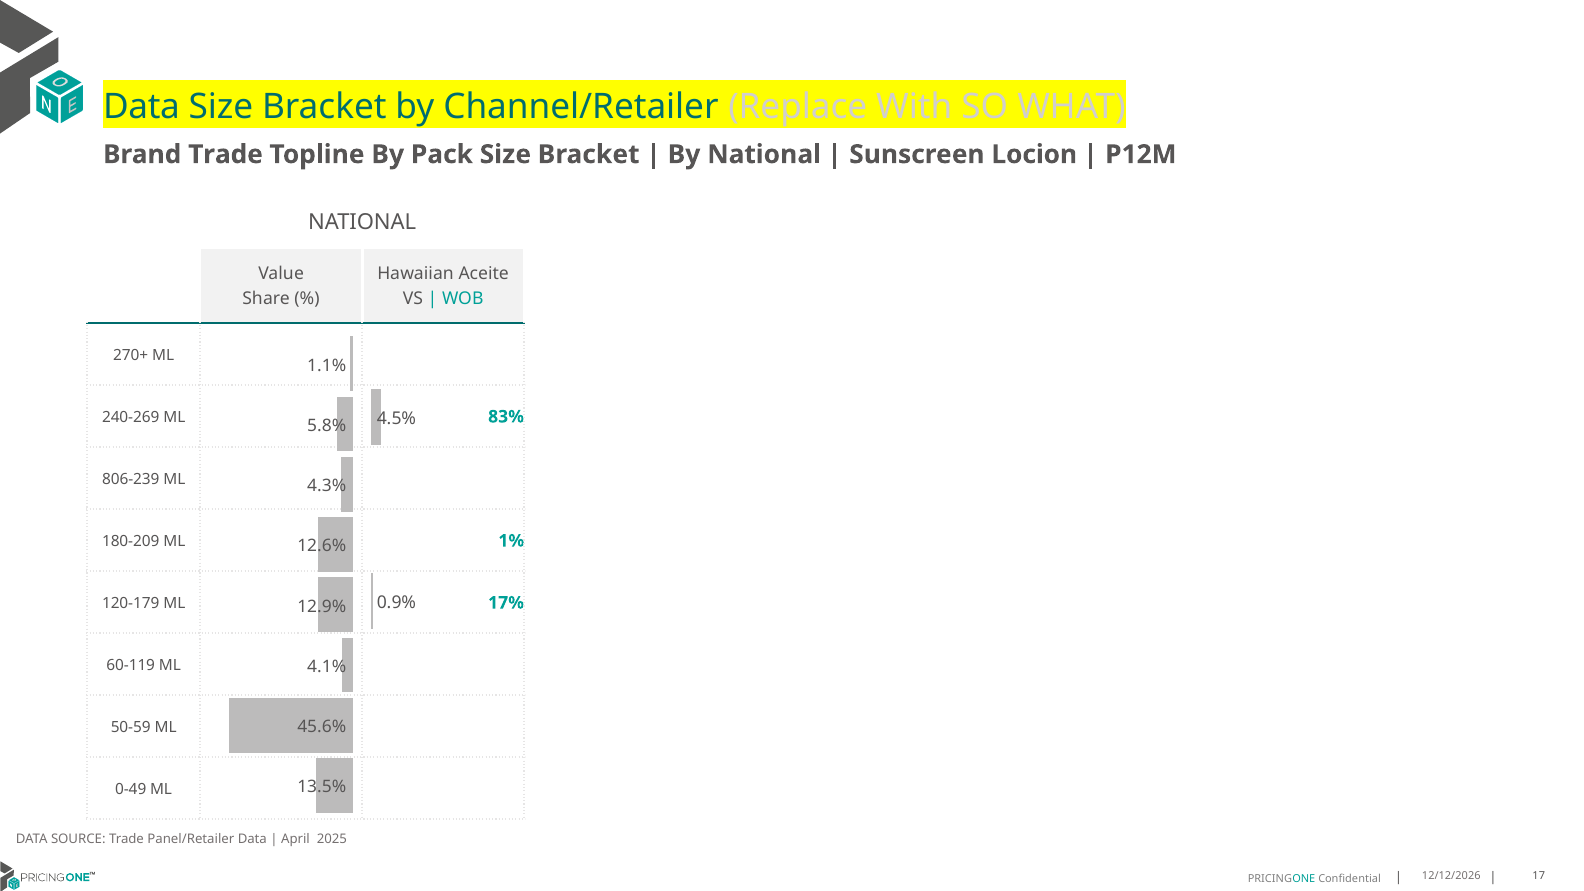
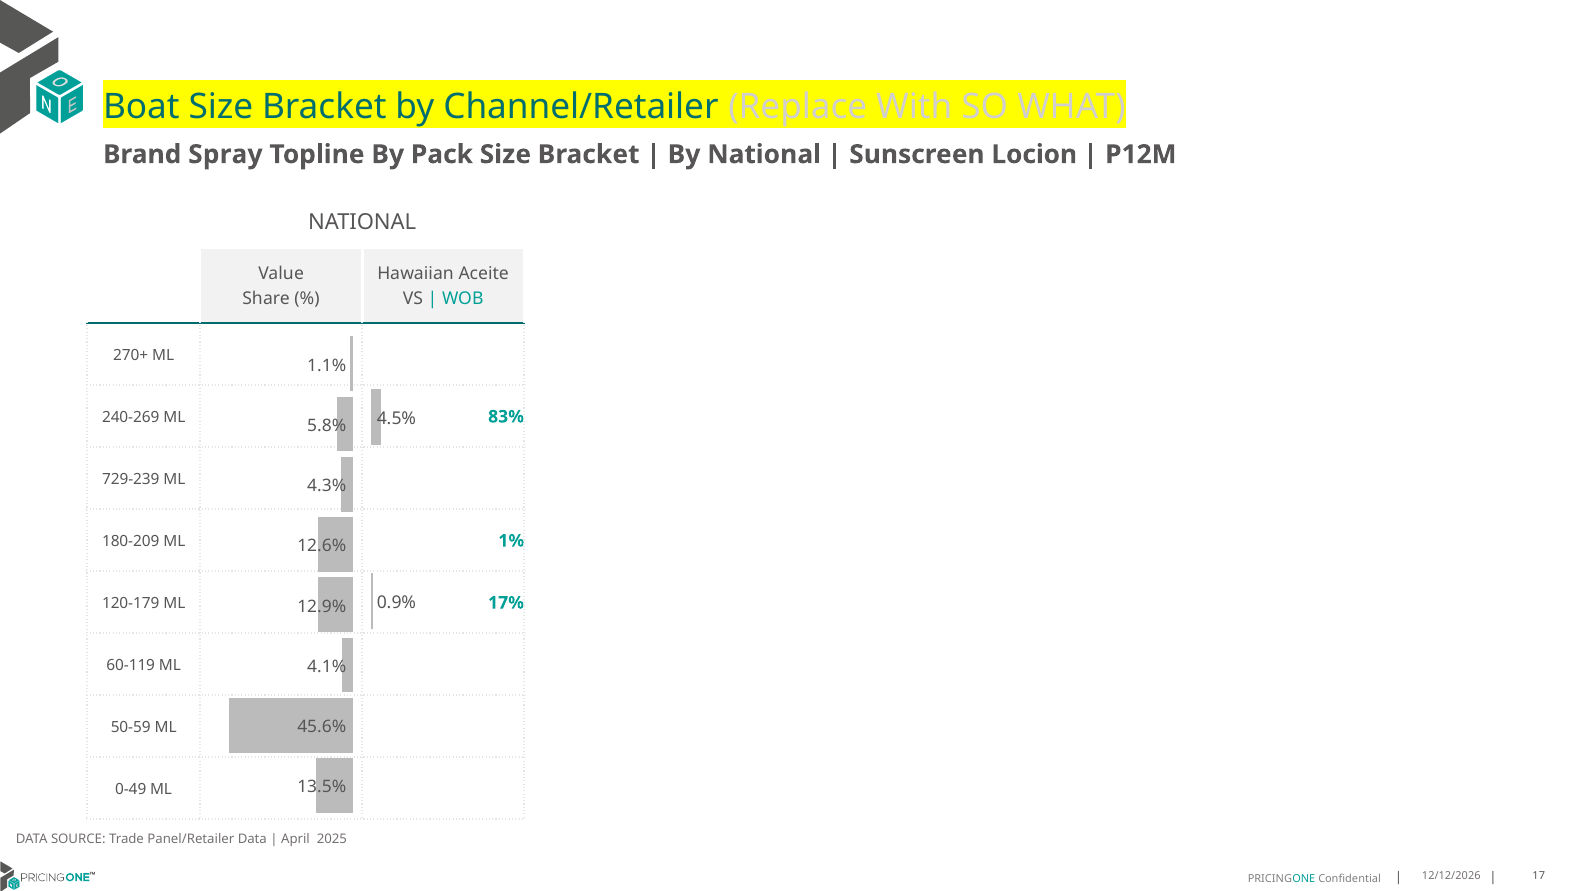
Data at (141, 106): Data -> Boat
Brand Trade: Trade -> Spray
806-239: 806-239 -> 729-239
